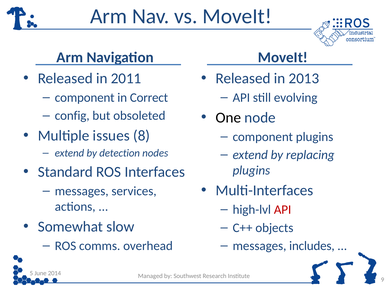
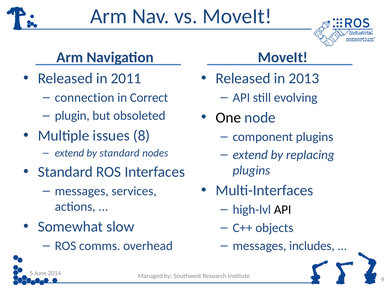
component at (85, 98): component -> connection
config: config -> plugin
by detection: detection -> standard
API at (283, 210) colour: red -> black
